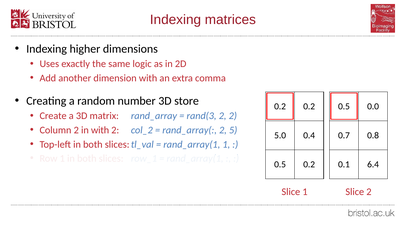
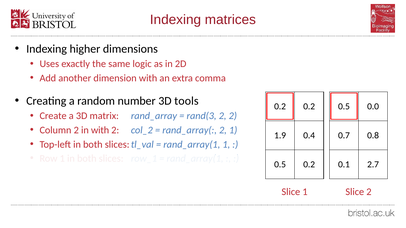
store: store -> tools
2 5: 5 -> 1
5.0: 5.0 -> 1.9
6.4: 6.4 -> 2.7
